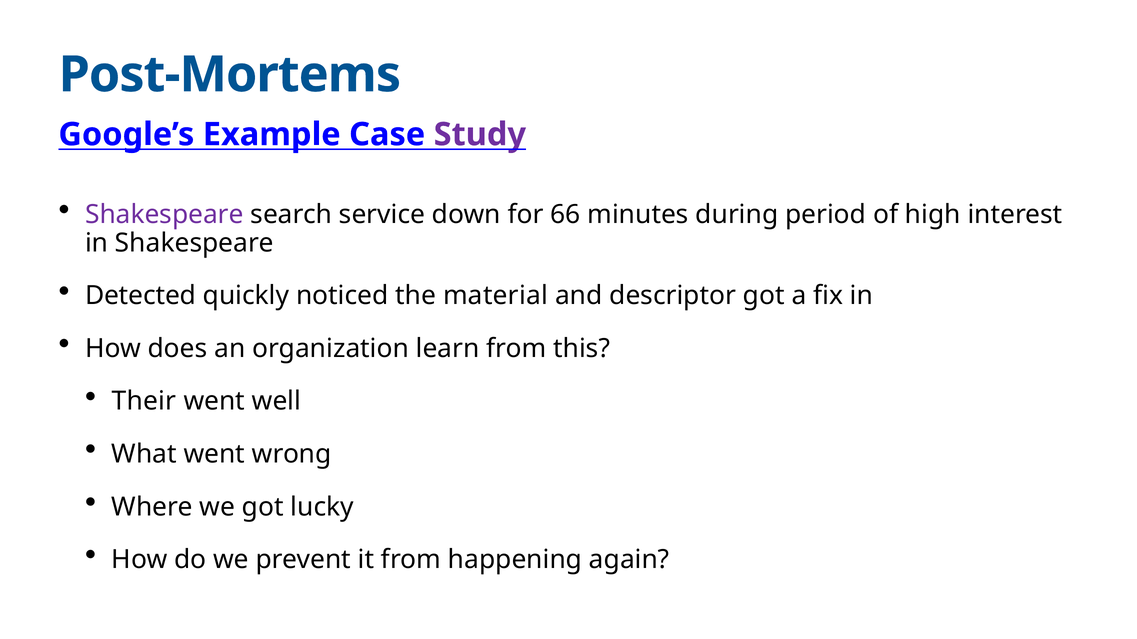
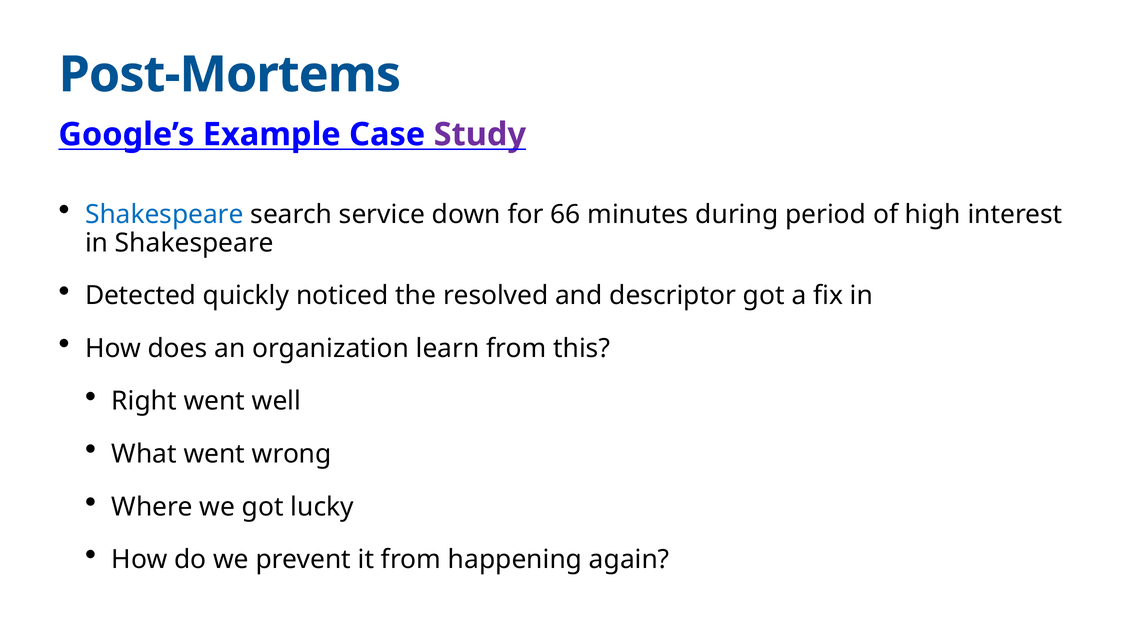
Shakespeare at (164, 215) colour: purple -> blue
material: material -> resolved
Their: Their -> Right
